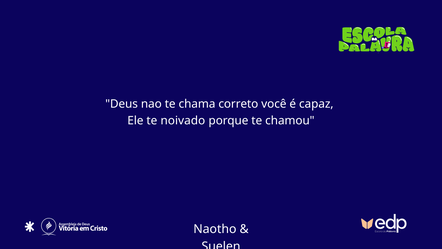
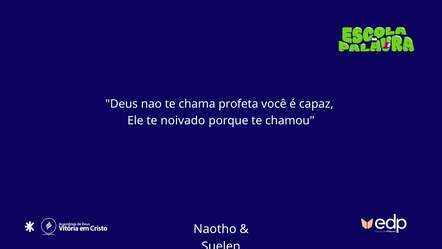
correto: correto -> profeta
